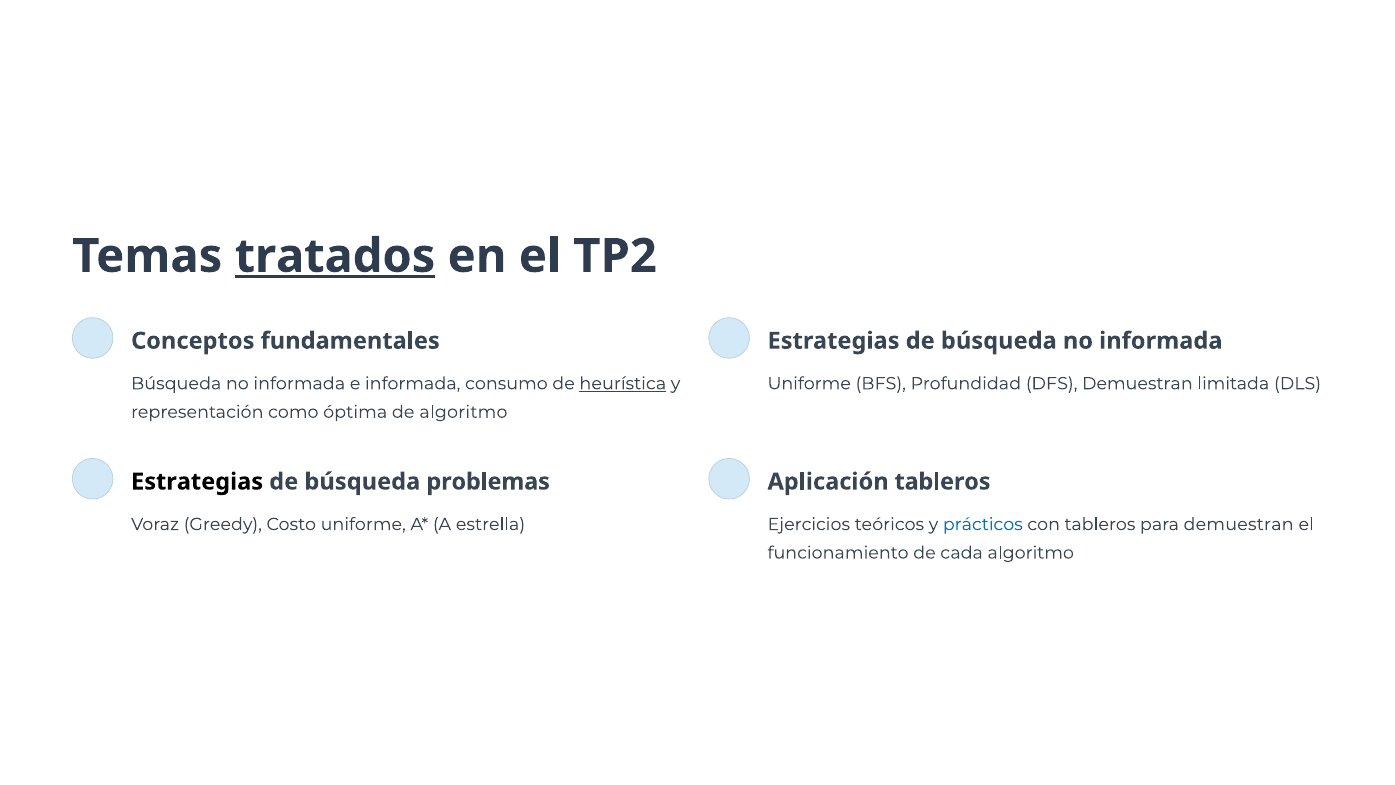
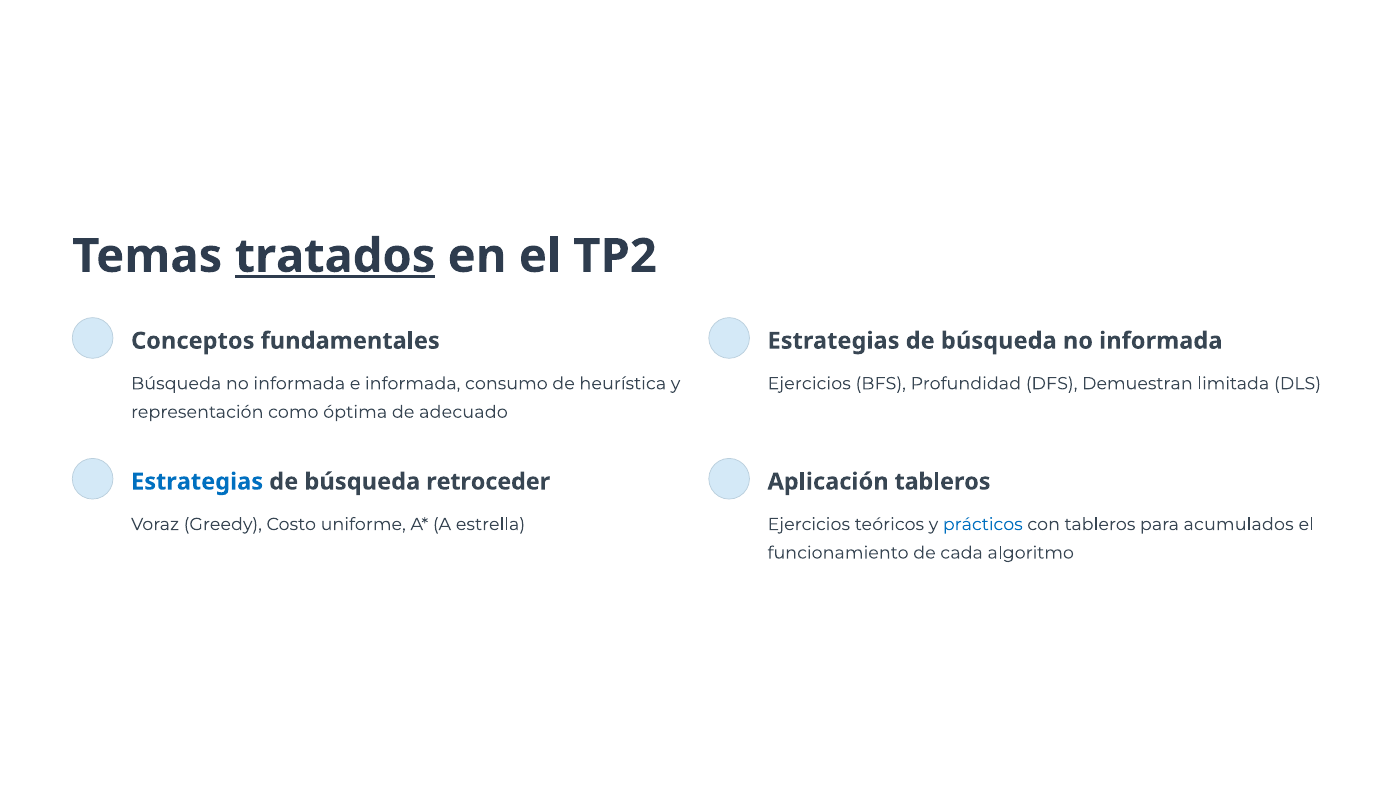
heurística underline: present -> none
Uniforme at (809, 383): Uniforme -> Ejercicios
de algoritmo: algoritmo -> adecuado
Estrategias at (197, 482) colour: black -> blue
problemas: problemas -> retroceder
para demuestran: demuestran -> acumulados
